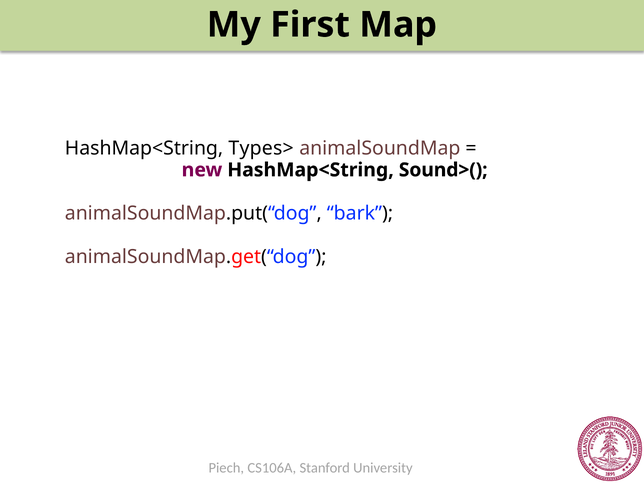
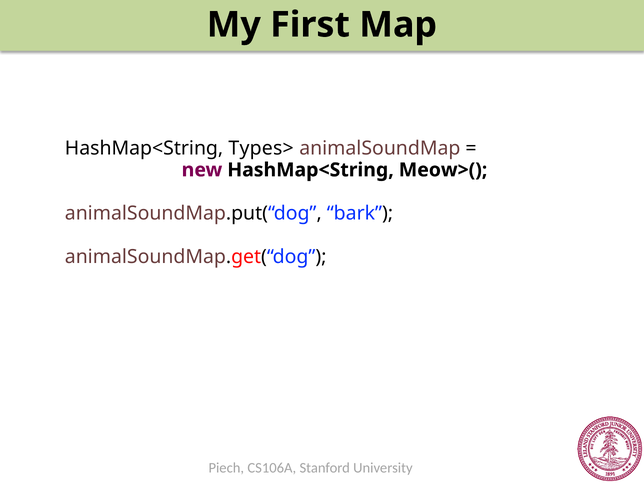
Sound>(: Sound>( -> Meow>(
